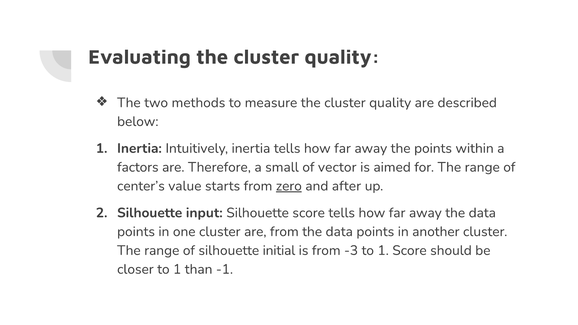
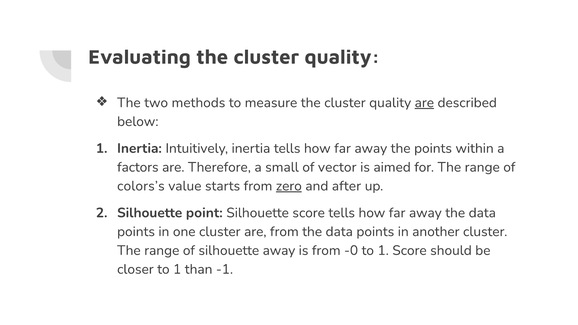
are at (424, 103) underline: none -> present
center’s: center’s -> colors’s
input: input -> point
silhouette initial: initial -> away
-3: -3 -> -0
